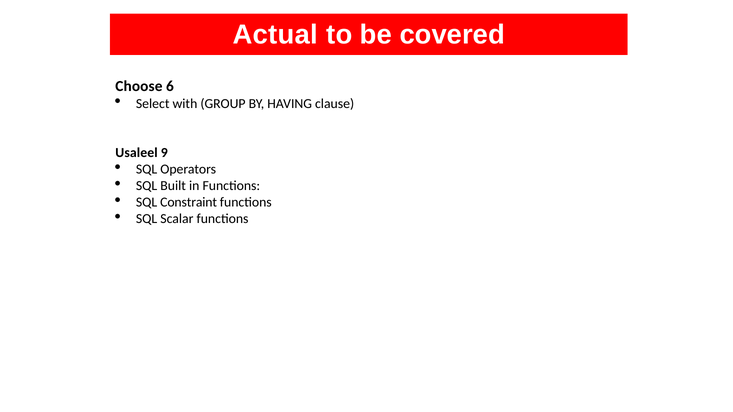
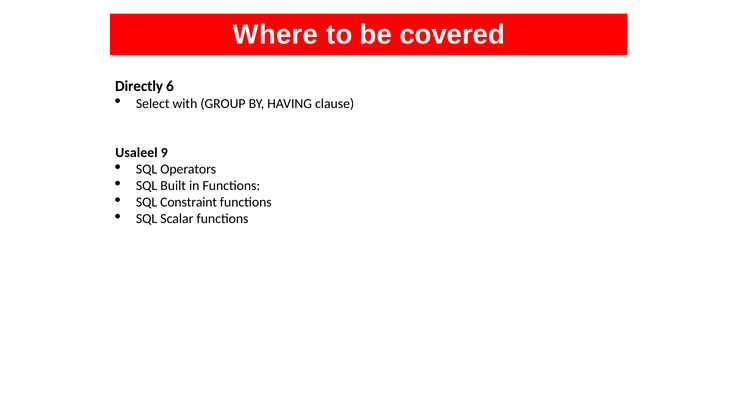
Actual: Actual -> Where
Choose: Choose -> Directly
